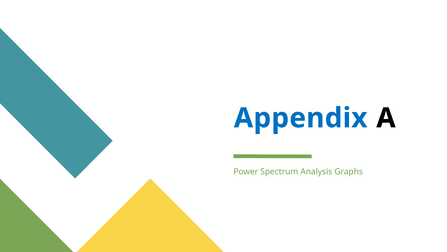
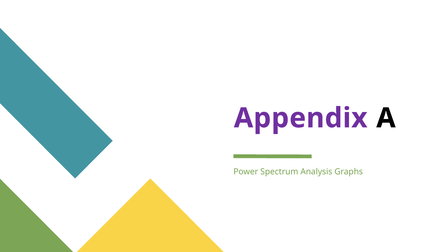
Appendix colour: blue -> purple
